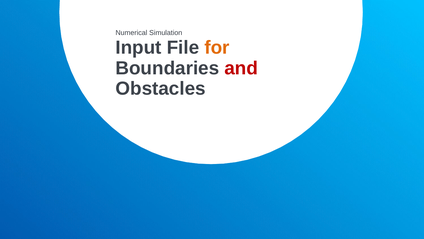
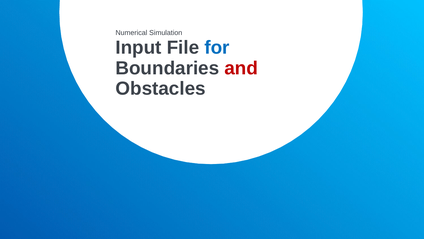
for colour: orange -> blue
